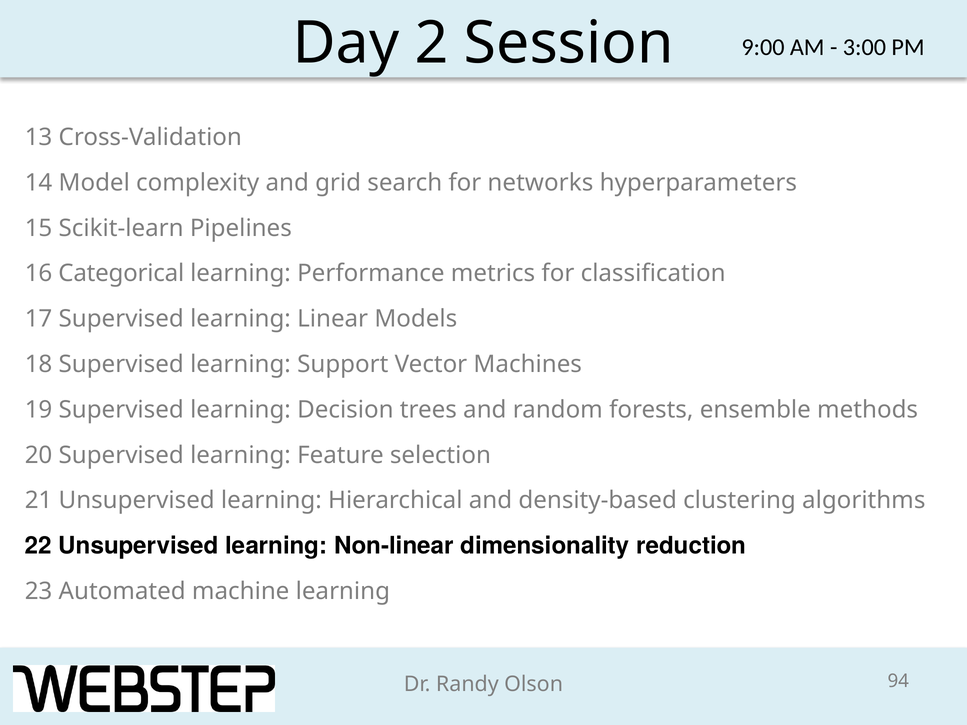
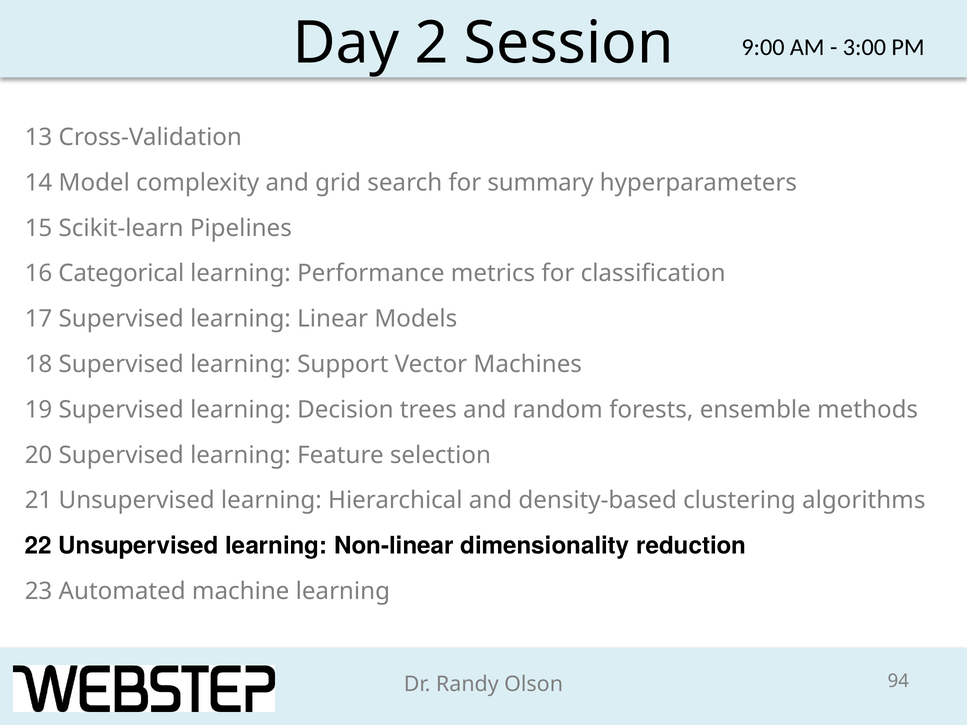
networks: networks -> summary
